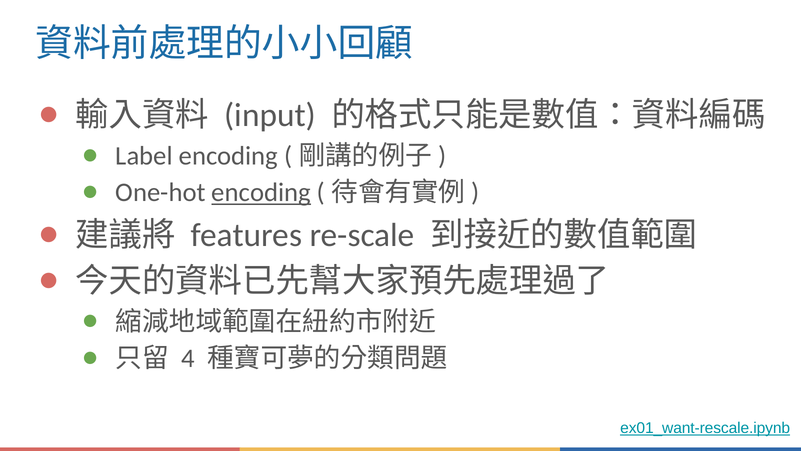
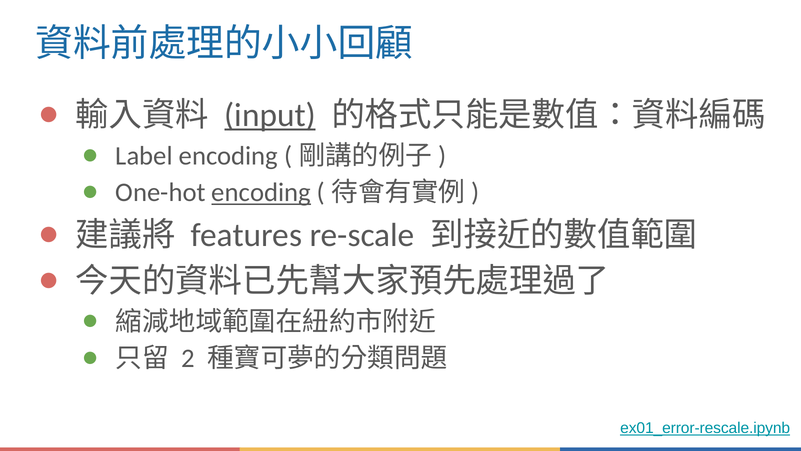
input underline: none -> present
4: 4 -> 2
ex01_want-rescale.ipynb: ex01_want-rescale.ipynb -> ex01_error-rescale.ipynb
